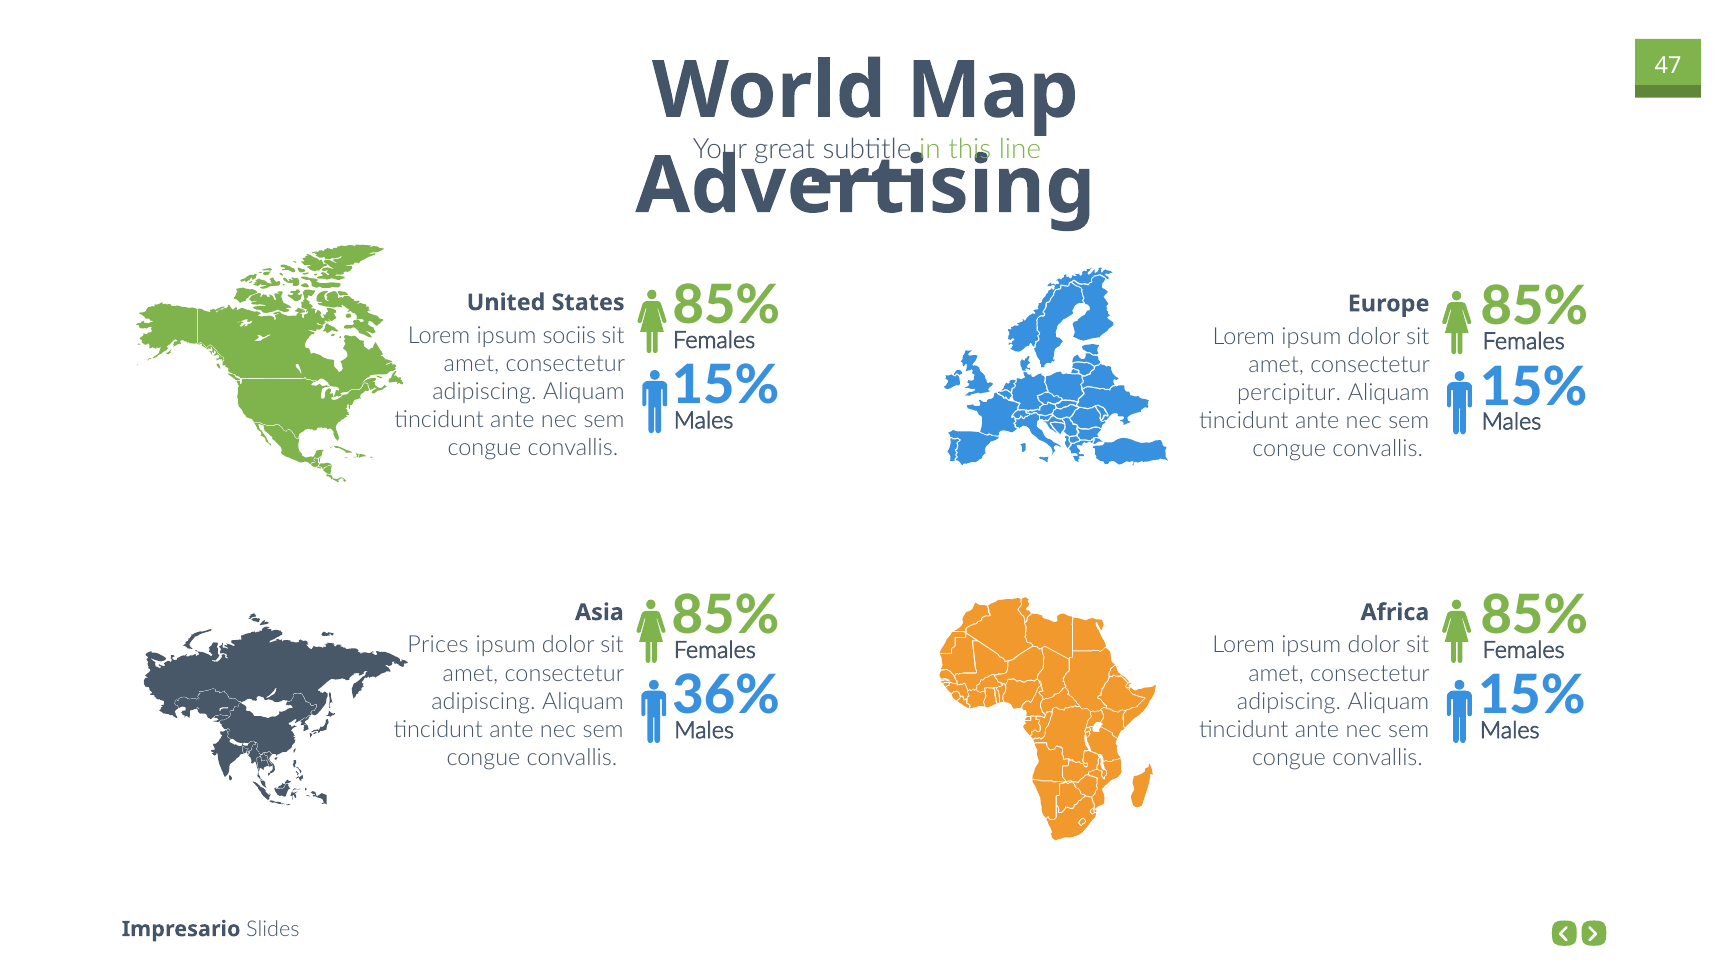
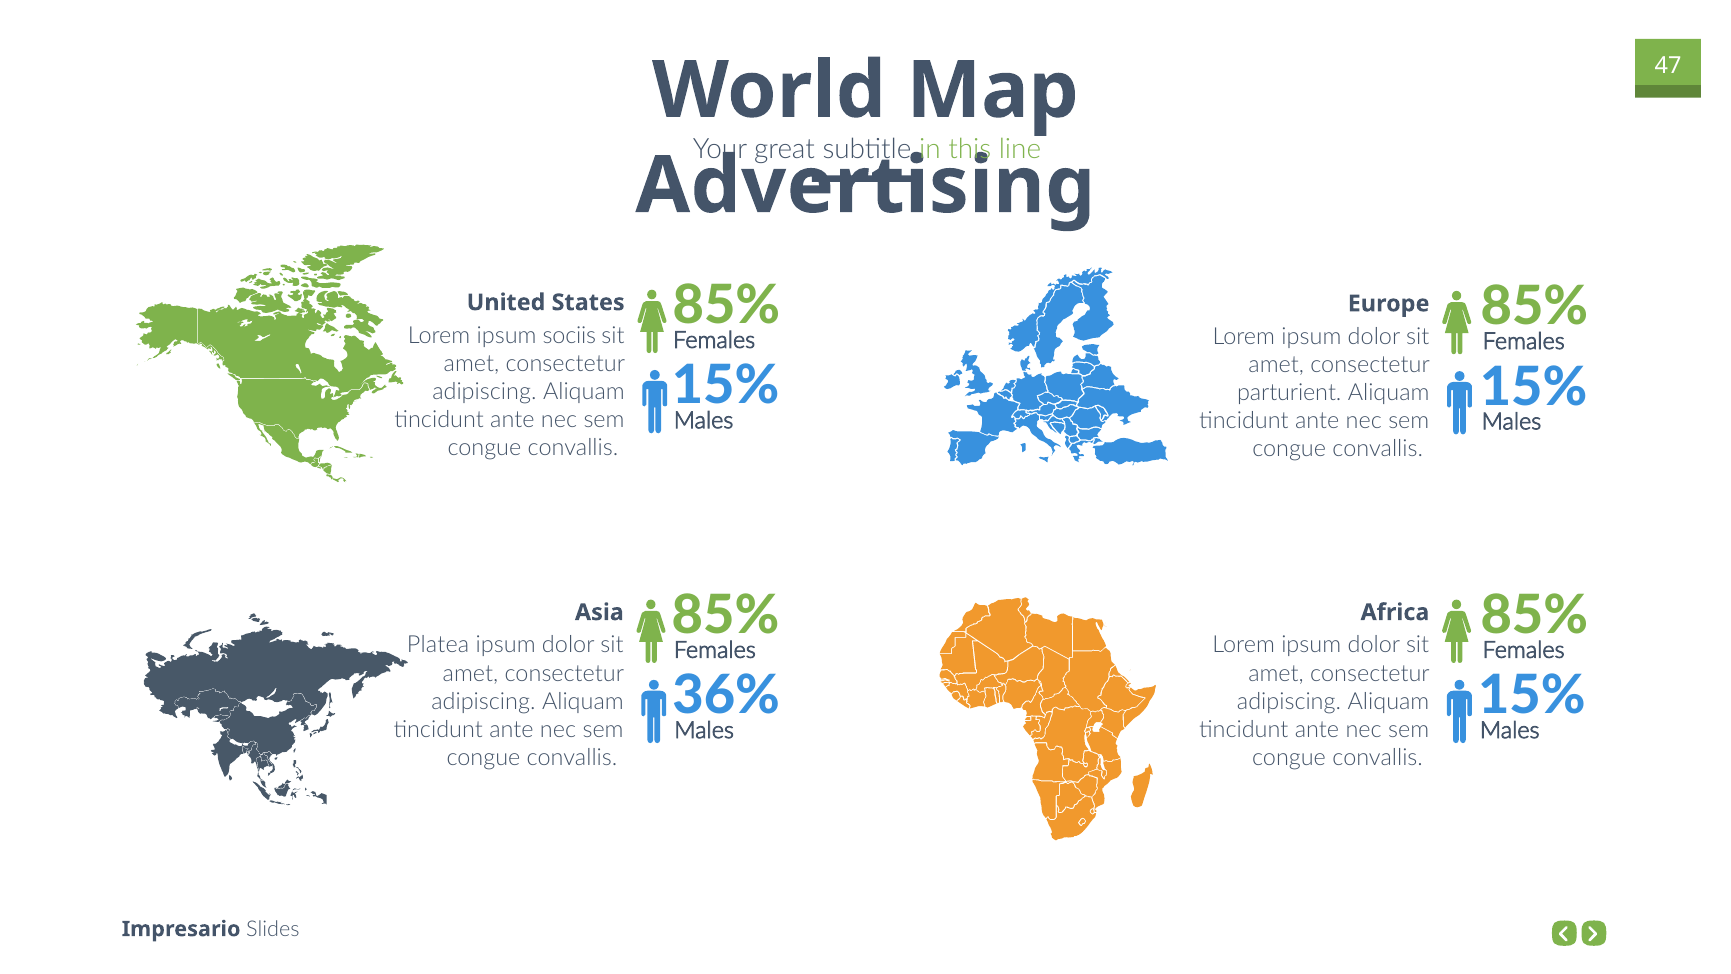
percipitur: percipitur -> parturient
Prices: Prices -> Platea
